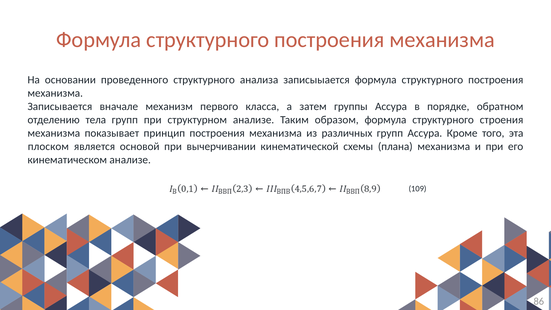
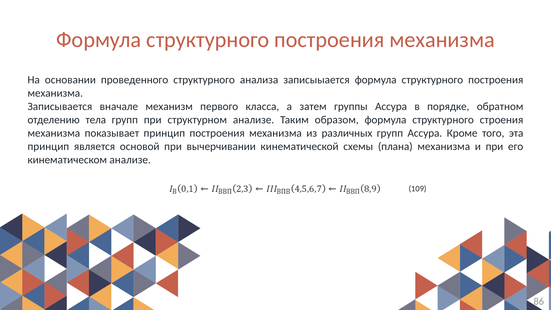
плоском at (48, 147): плоском -> принцип
